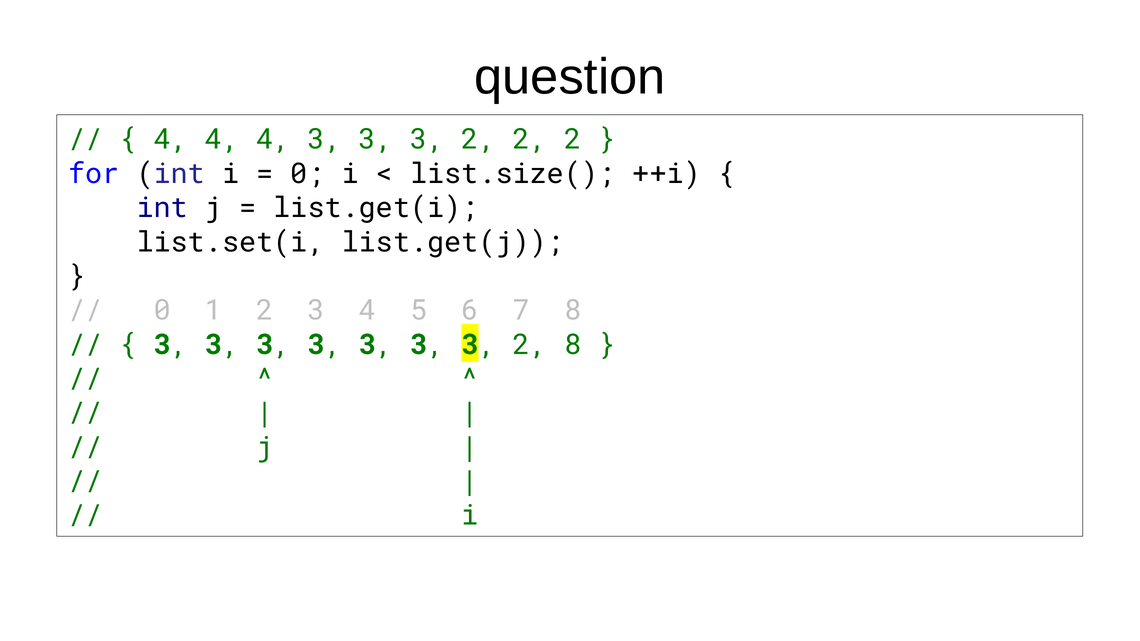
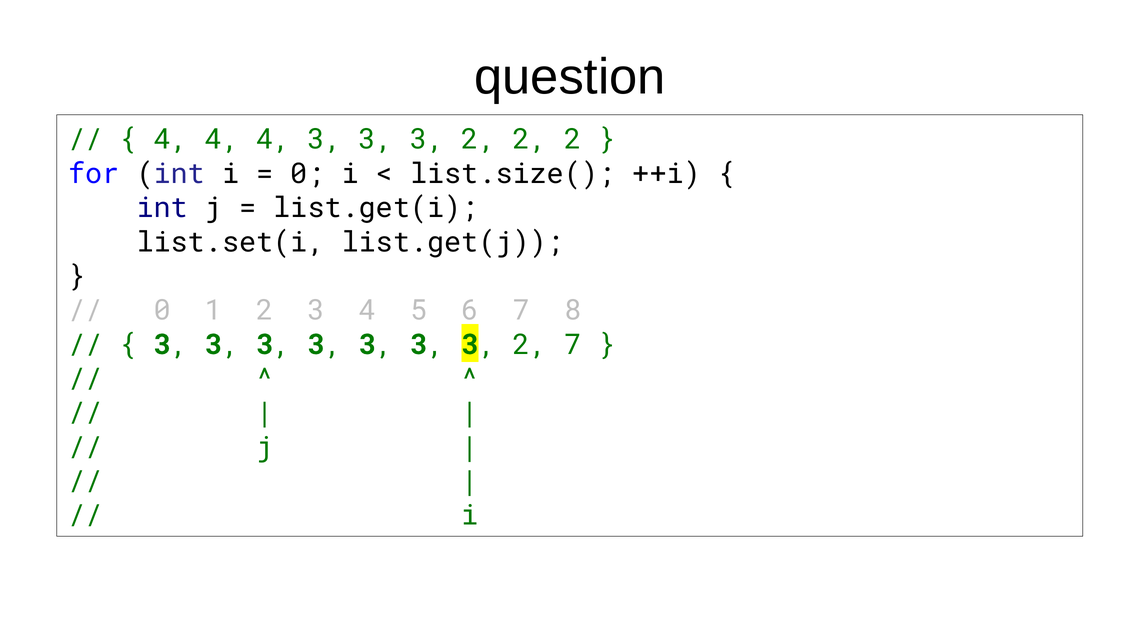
2 8: 8 -> 7
